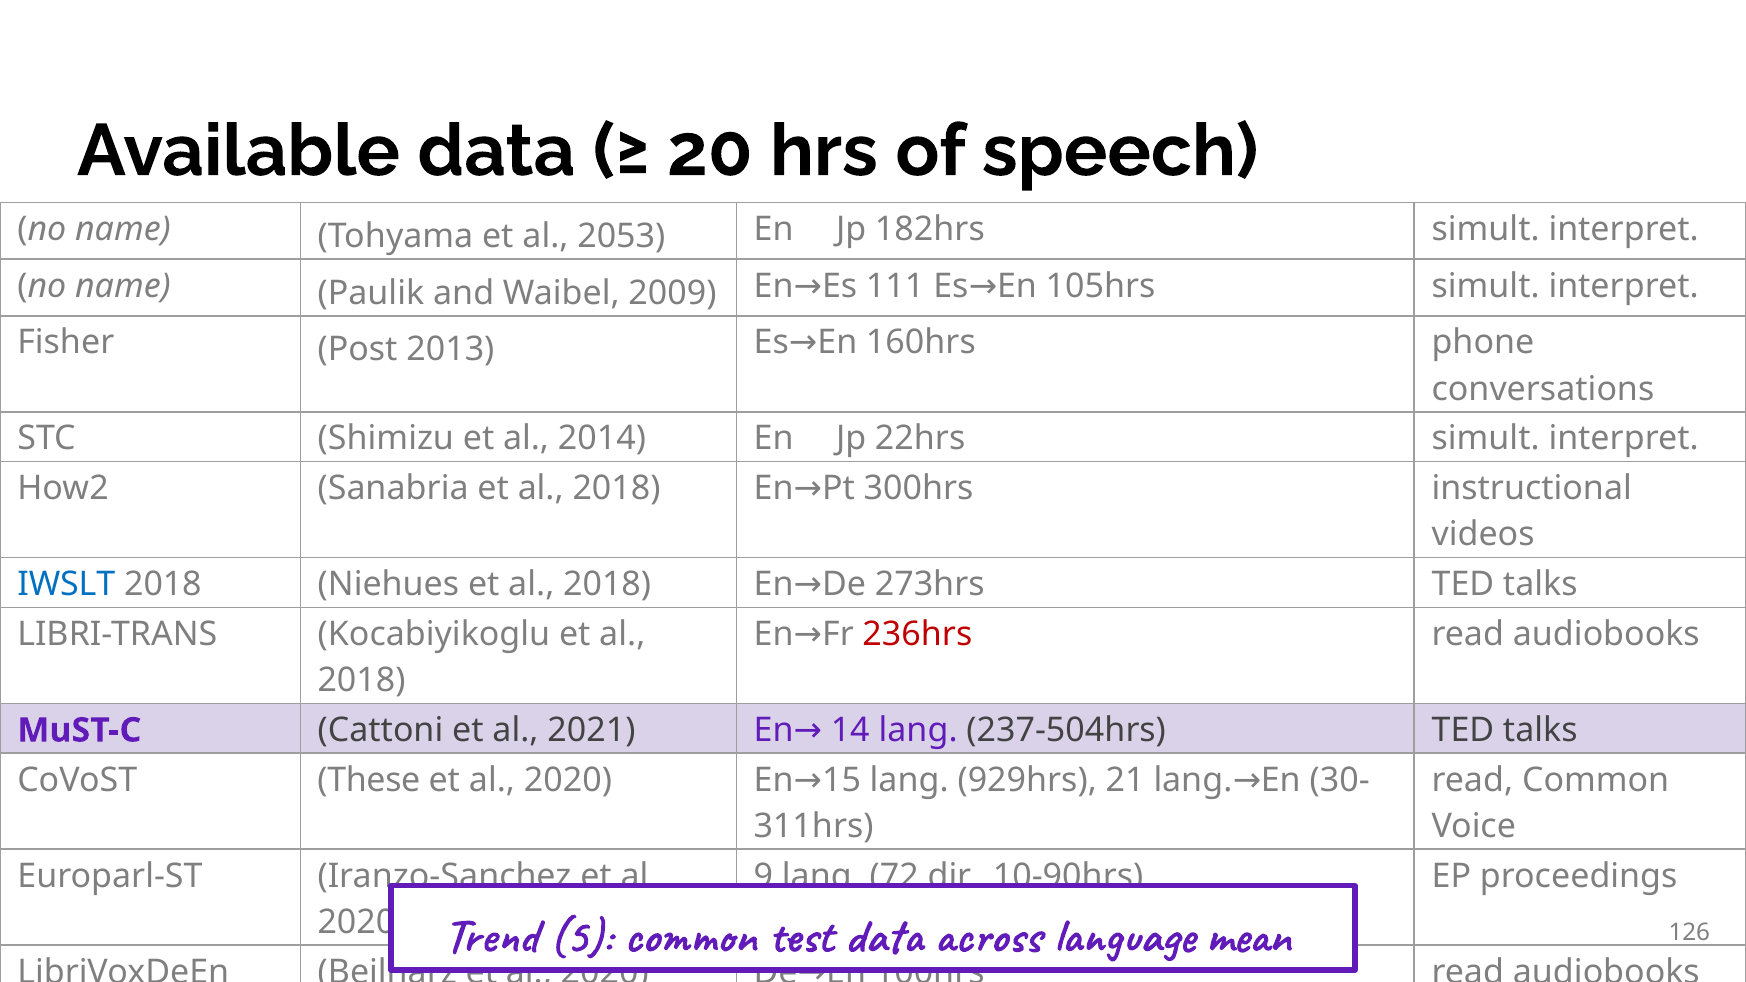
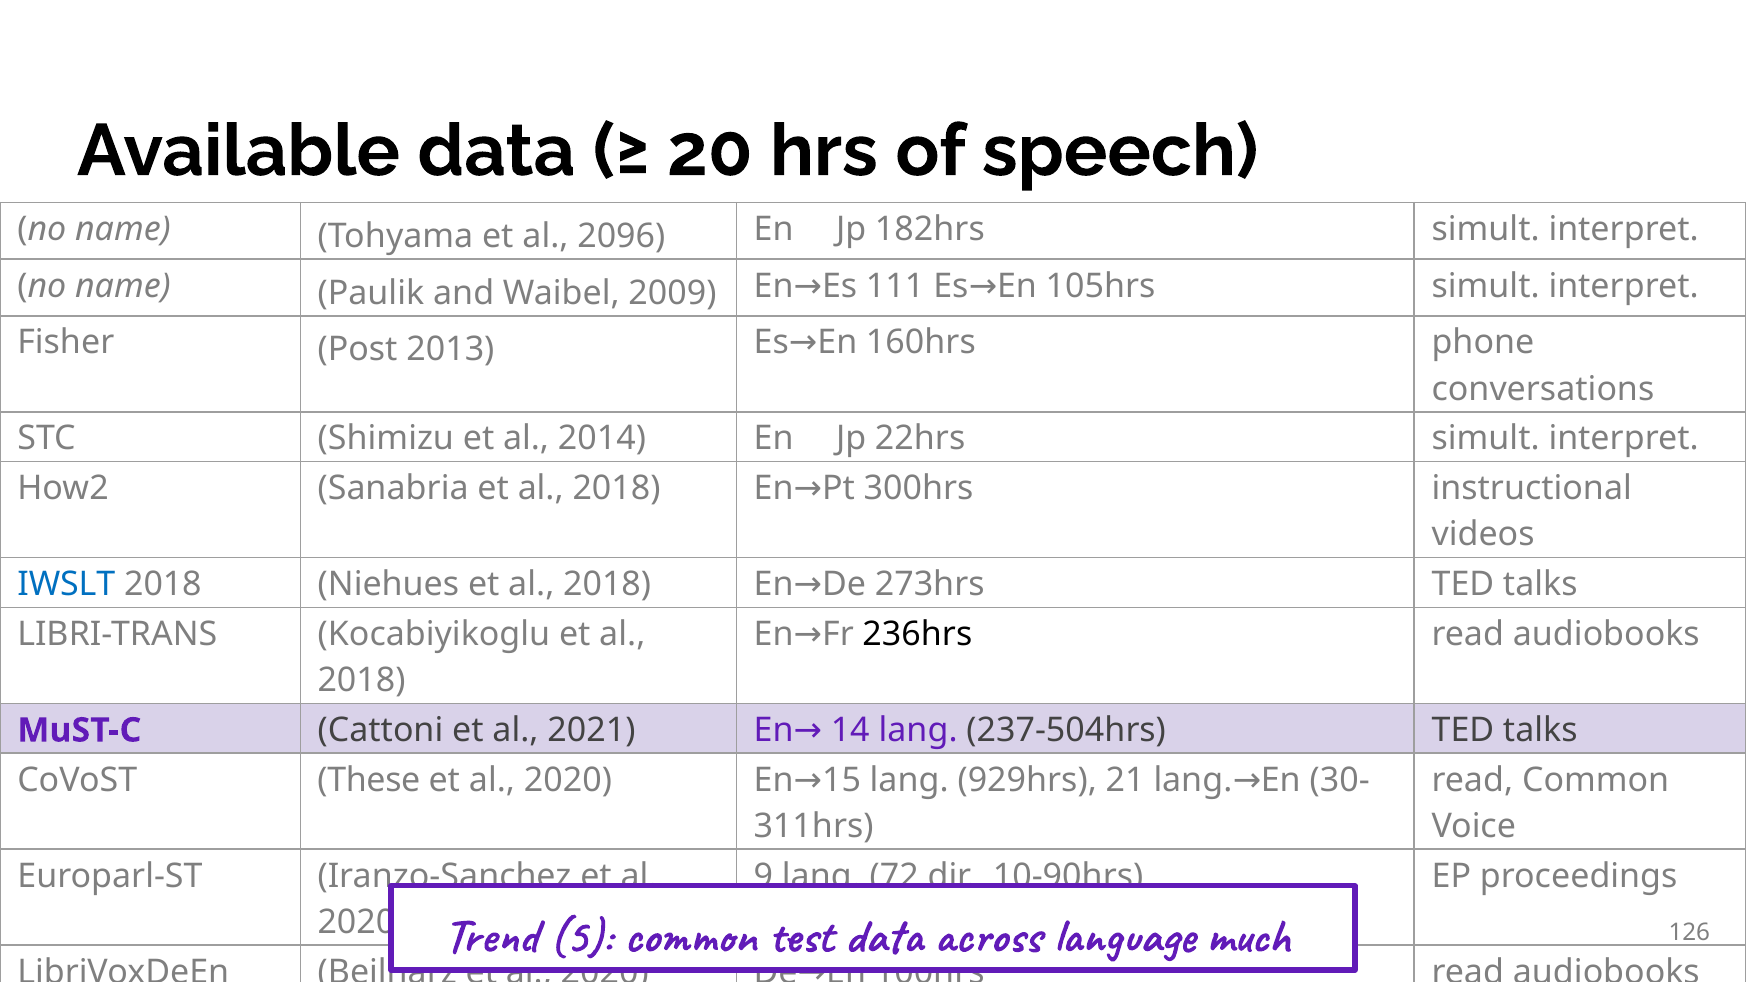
2053: 2053 -> 2096
236hrs colour: red -> black
mean: mean -> much
